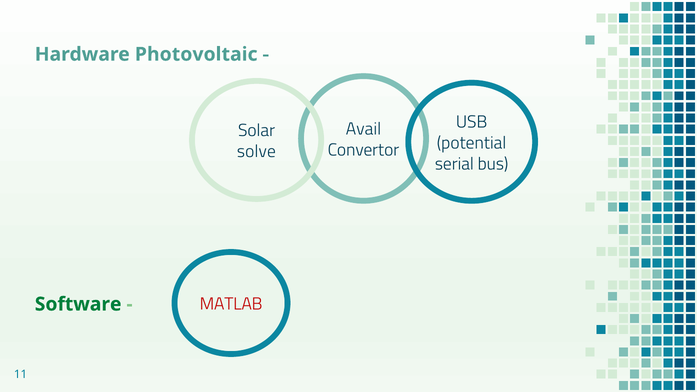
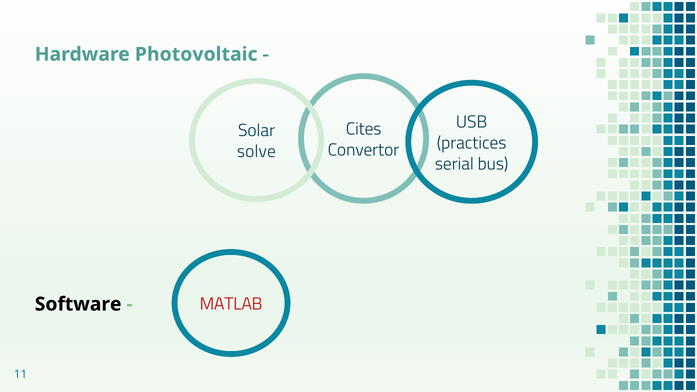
Avail: Avail -> Cites
potential: potential -> practices
Software colour: green -> black
